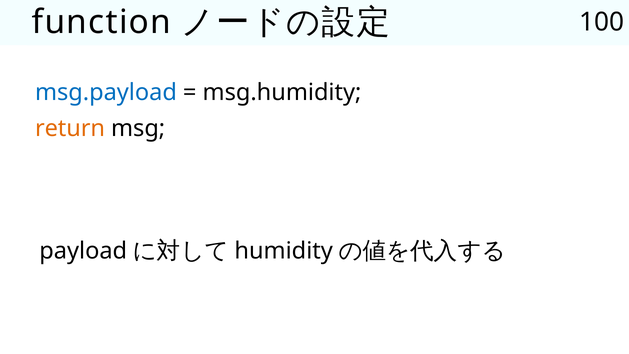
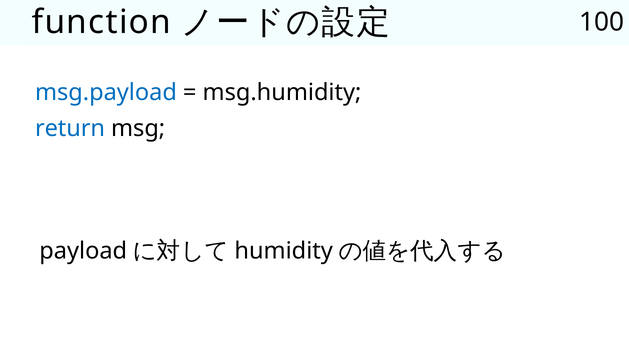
return colour: orange -> blue
